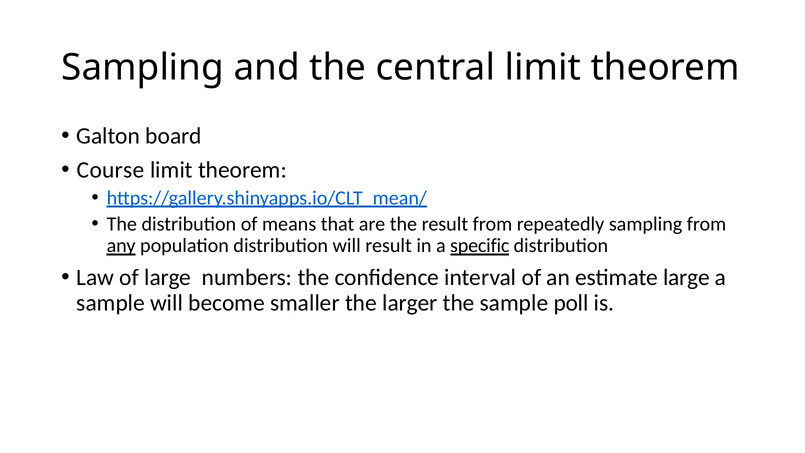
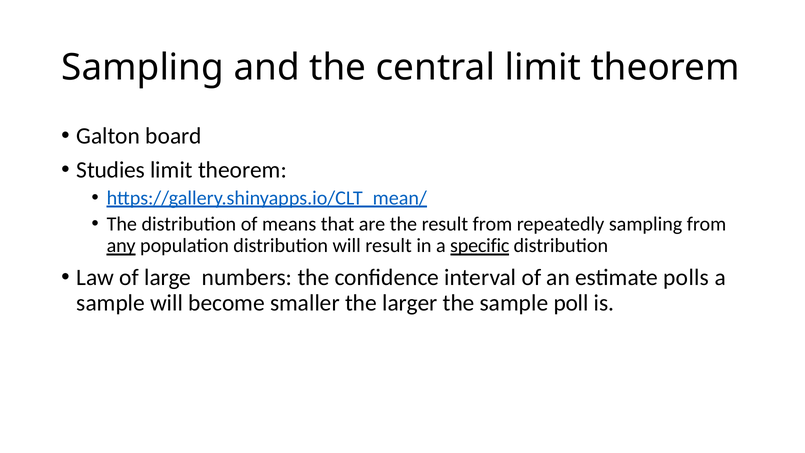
Course: Course -> Studies
estimate large: large -> polls
